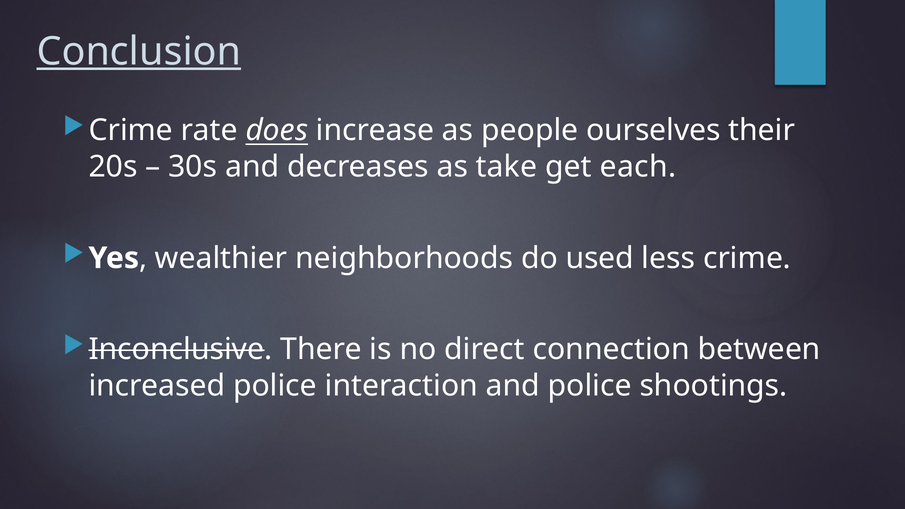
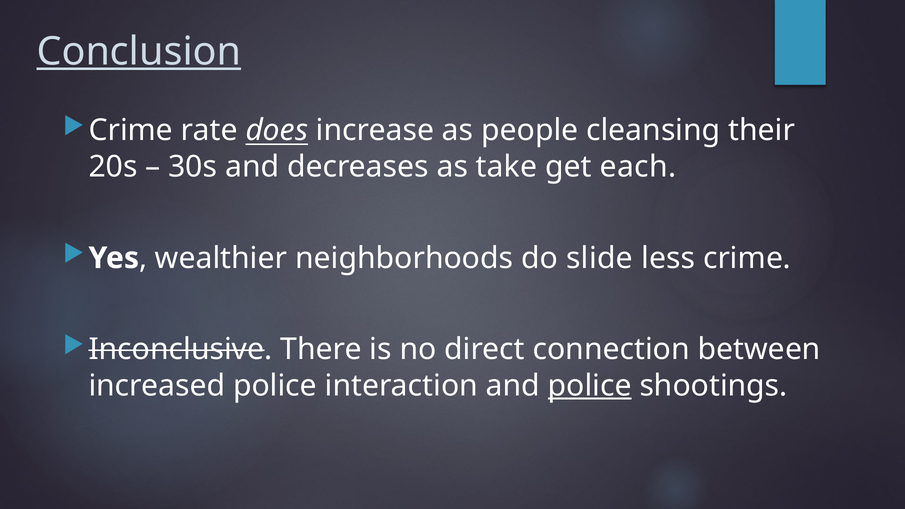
ourselves: ourselves -> cleansing
used: used -> slide
police at (590, 386) underline: none -> present
